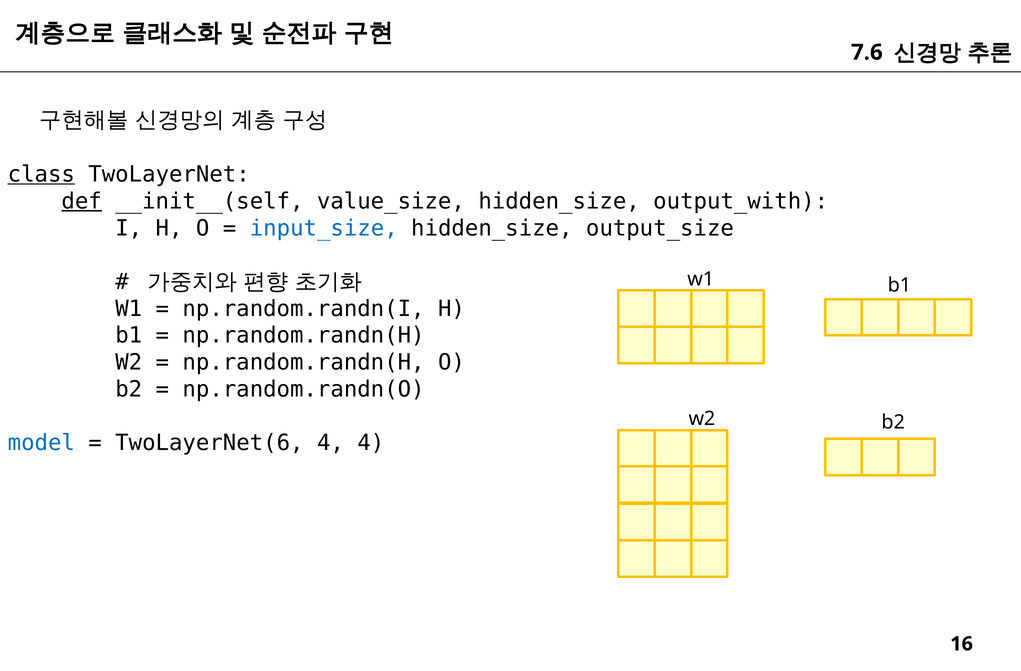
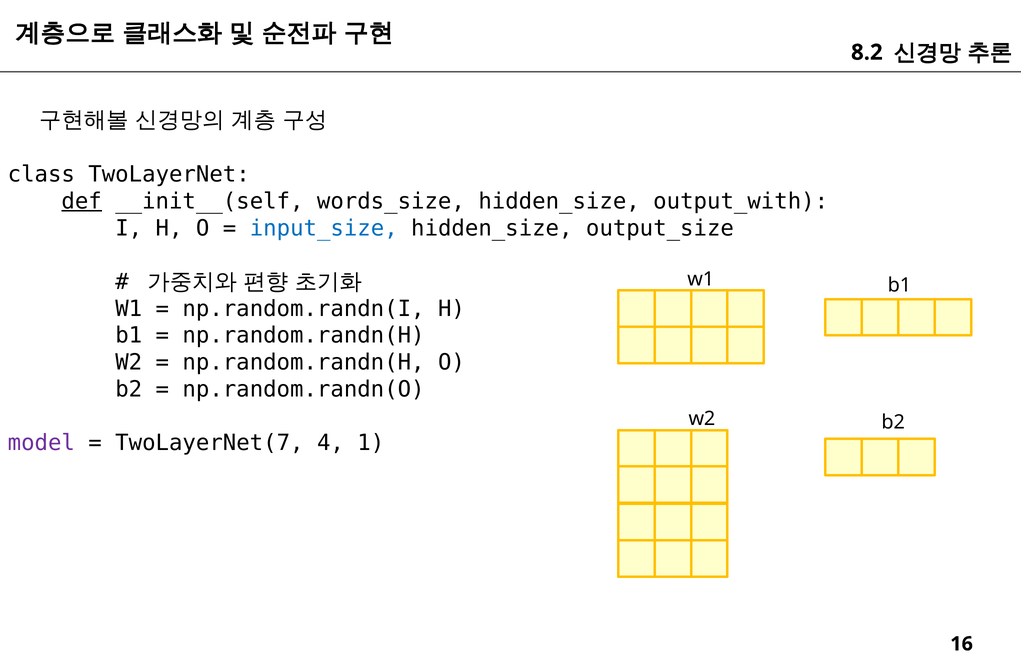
7.6: 7.6 -> 8.2
class underline: present -> none
value_size: value_size -> words_size
model colour: blue -> purple
TwoLayerNet(6: TwoLayerNet(6 -> TwoLayerNet(7
4 4: 4 -> 1
